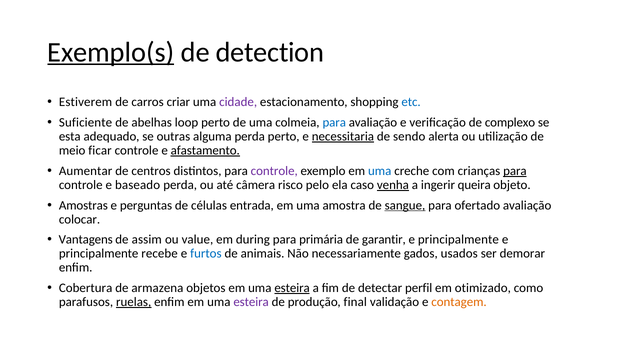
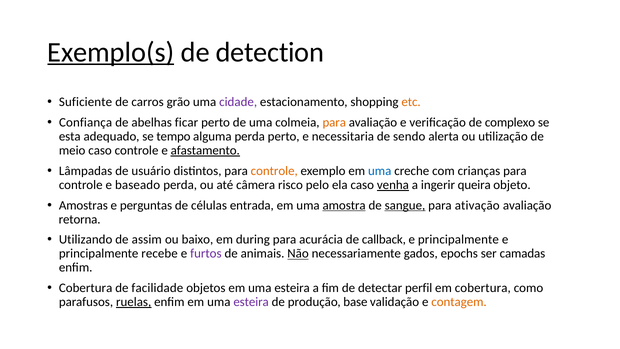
Estiverem: Estiverem -> Suficiente
criar: criar -> grão
etc colour: blue -> orange
Suficiente: Suficiente -> Confiança
loop: loop -> ficar
para at (334, 122) colour: blue -> orange
outras: outras -> tempo
necessitaria underline: present -> none
meio ficar: ficar -> caso
Aumentar: Aumentar -> Lâmpadas
centros: centros -> usuário
controle at (274, 171) colour: purple -> orange
para at (515, 171) underline: present -> none
amostra underline: none -> present
ofertado: ofertado -> ativação
colocar: colocar -> retorna
Vantagens: Vantagens -> Utilizando
value: value -> baixo
primária: primária -> acurácia
garantir: garantir -> callback
furtos colour: blue -> purple
Não underline: none -> present
usados: usados -> epochs
demorar: demorar -> camadas
armazena: armazena -> facilidade
esteira at (292, 288) underline: present -> none
em otimizado: otimizado -> cobertura
final: final -> base
